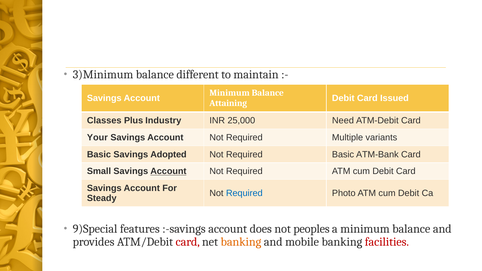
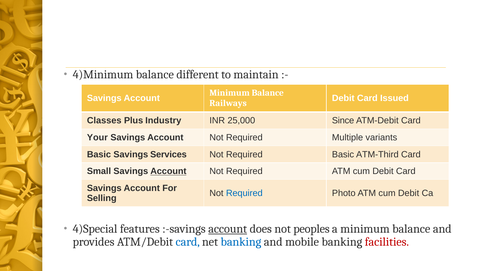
3)Minimum: 3)Minimum -> 4)Minimum
Attaining: Attaining -> Railways
Need: Need -> Since
Adopted: Adopted -> Services
ATM-Bank: ATM-Bank -> ATM-Third
Steady: Steady -> Selling
9)Special: 9)Special -> 4)Special
account at (228, 229) underline: none -> present
card at (188, 242) colour: red -> blue
banking at (241, 242) colour: orange -> blue
